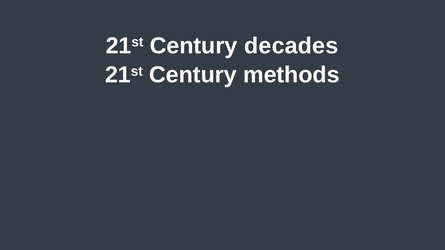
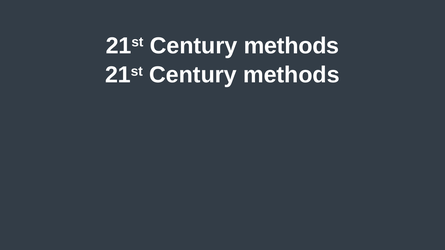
decades at (291, 46): decades -> methods
